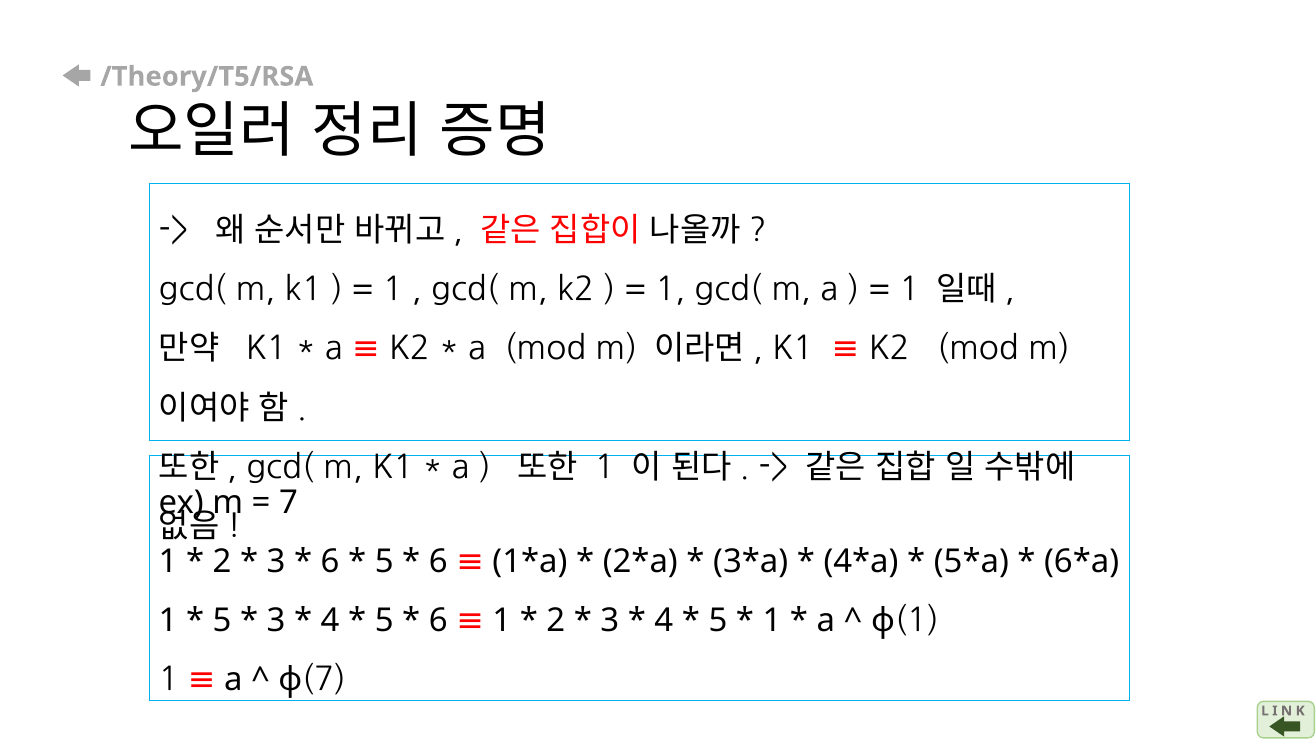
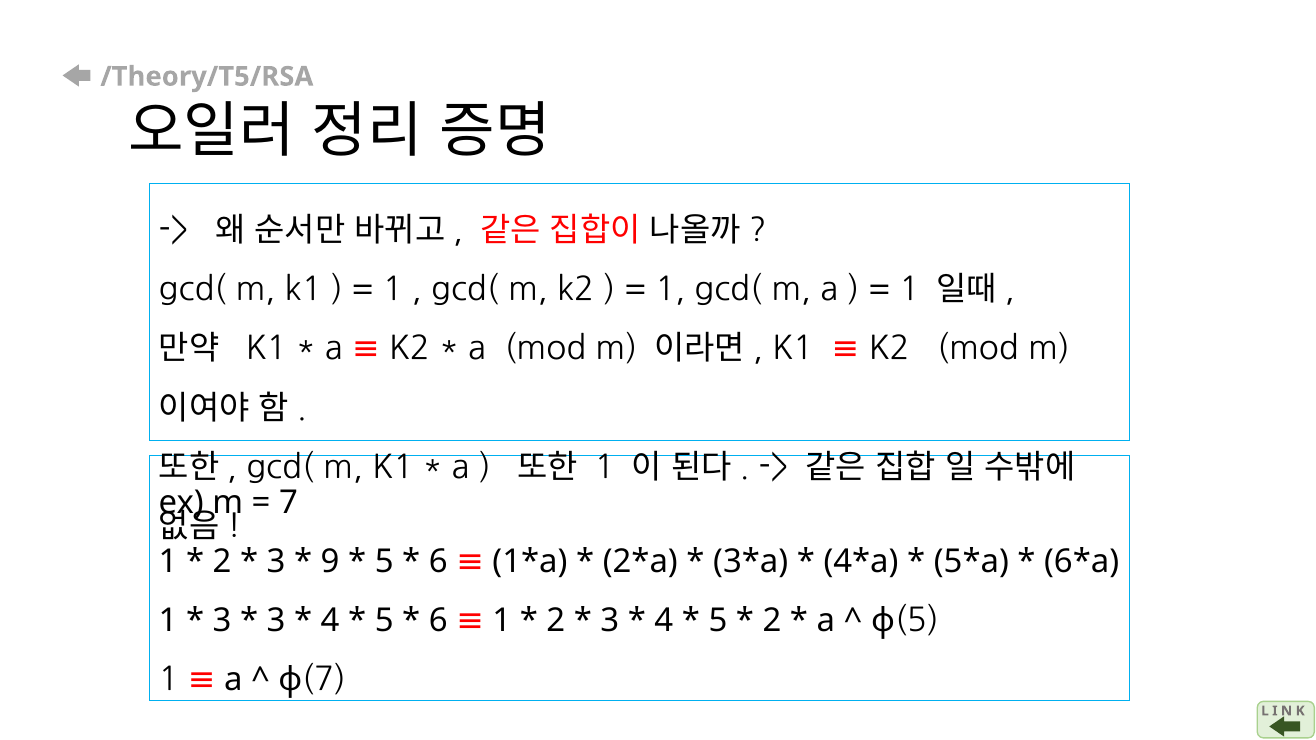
6 at (330, 562): 6 -> 9
5 at (222, 621): 5 -> 3
1 at (772, 621): 1 -> 2
1 at (917, 621): 1 -> 5
